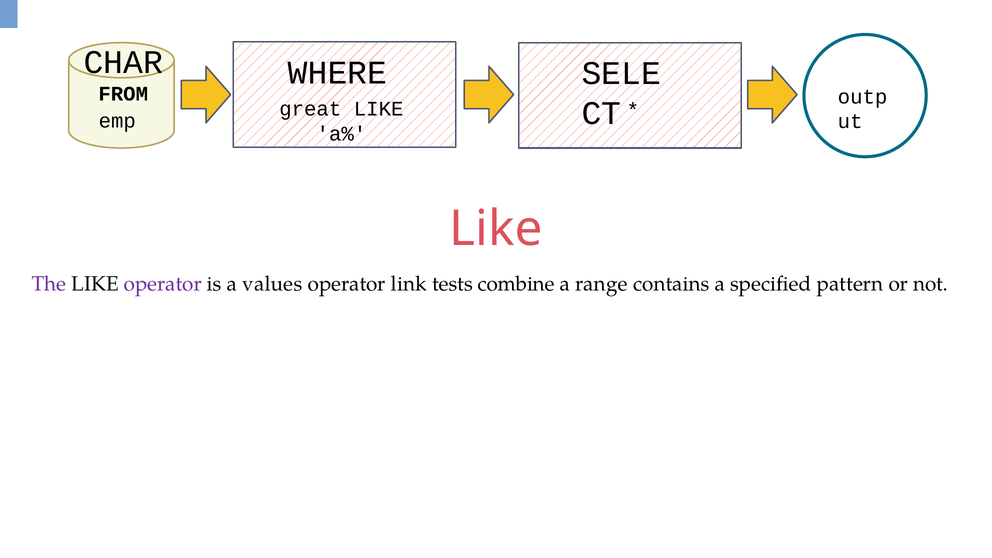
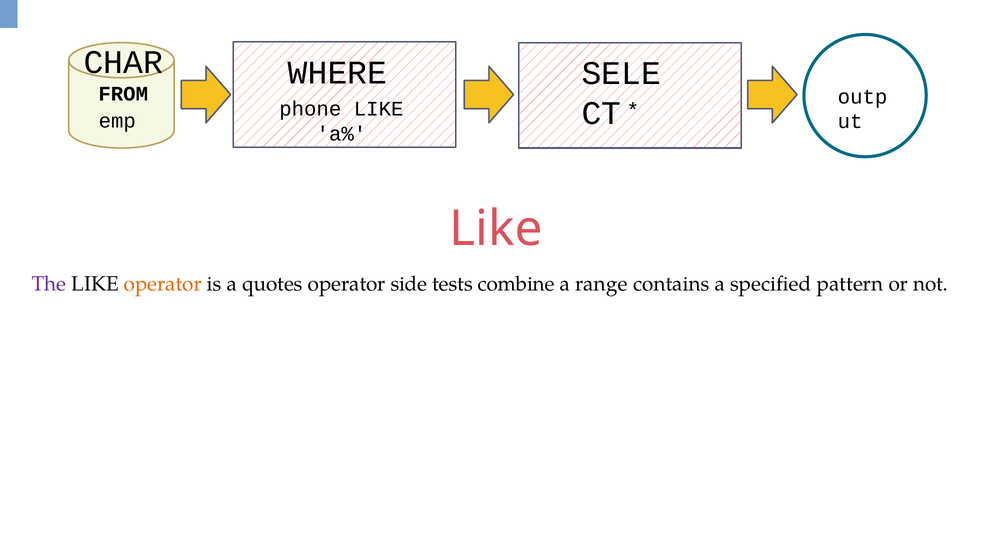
great: great -> phone
operator at (163, 284) colour: purple -> orange
values: values -> quotes
link: link -> side
